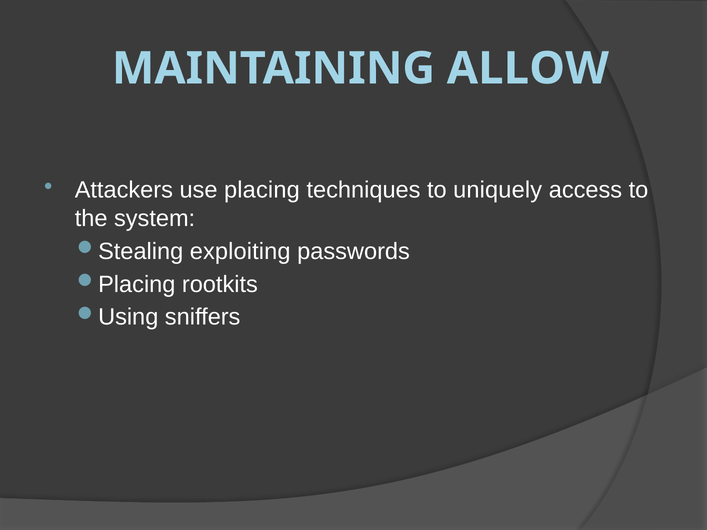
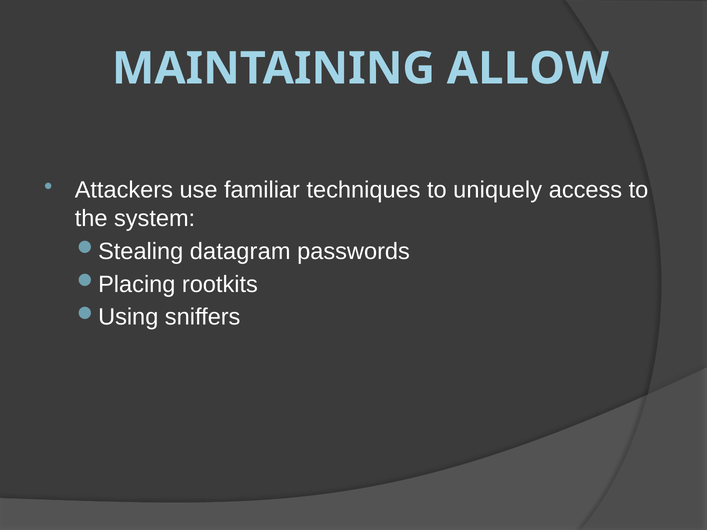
placing: placing -> familiar
exploiting: exploiting -> datagram
